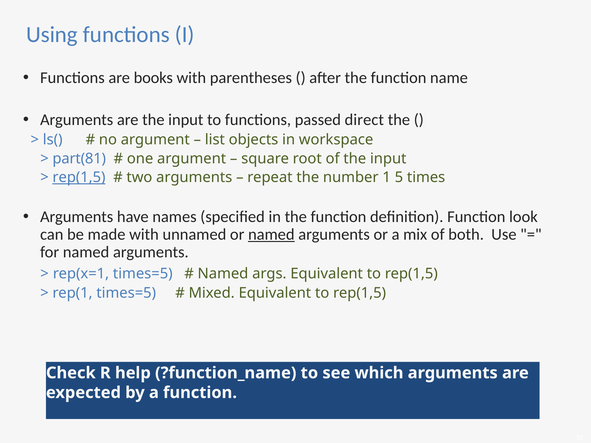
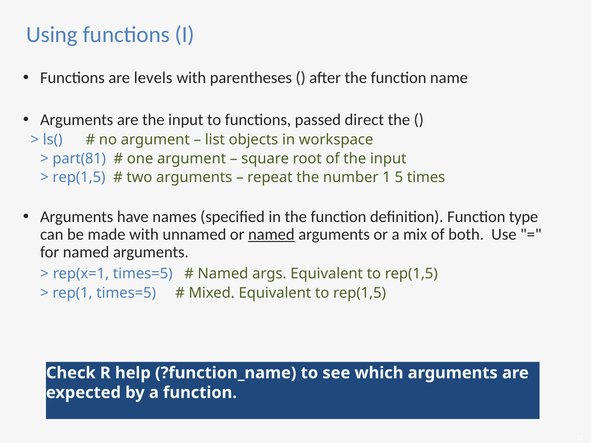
books: books -> levels
rep(1,5 at (79, 178) underline: present -> none
look: look -> type
